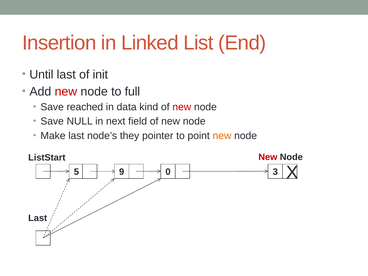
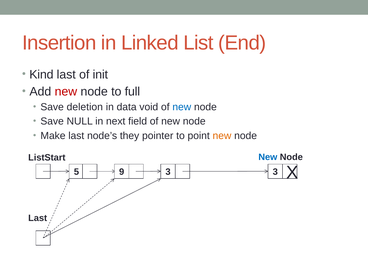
Until: Until -> Kind
reached: reached -> deletion
kind: kind -> void
new at (182, 107) colour: red -> blue
New at (268, 157) colour: red -> blue
9 0: 0 -> 3
